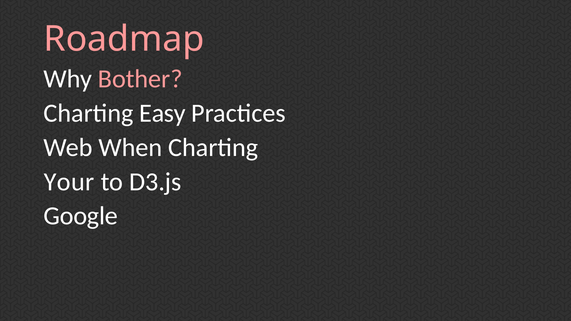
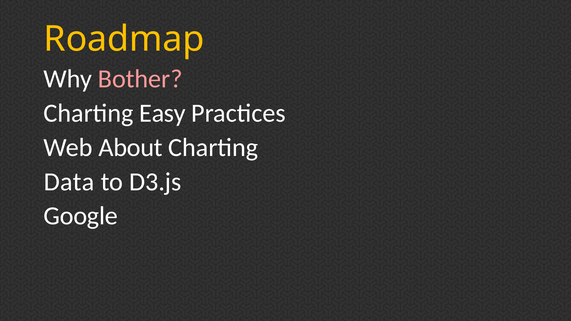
Roadmap colour: pink -> yellow
When: When -> About
Your: Your -> Data
